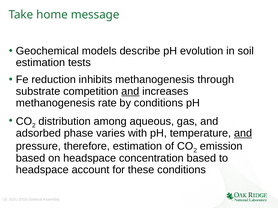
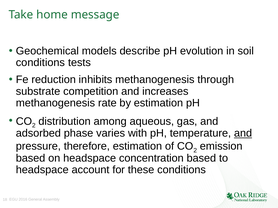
estimation at (40, 63): estimation -> conditions
and at (130, 91) underline: present -> none
by conditions: conditions -> estimation
